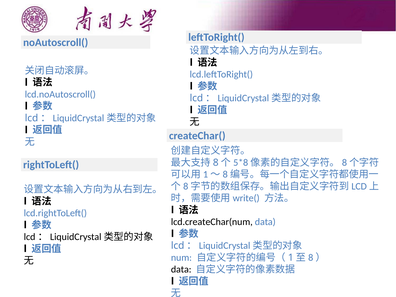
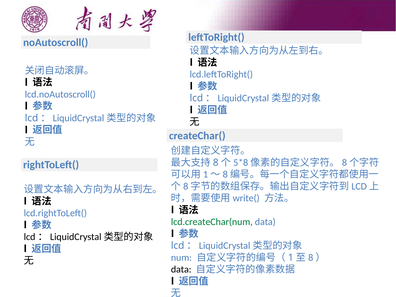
lcd.createChar(num colour: black -> green
